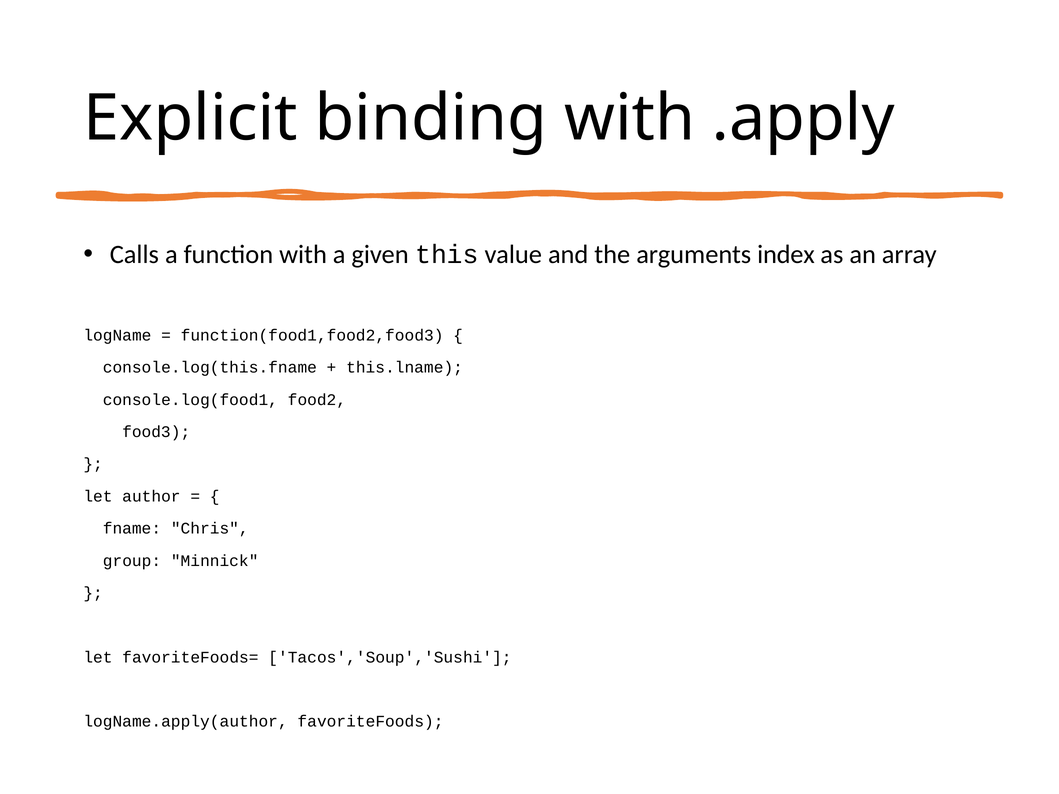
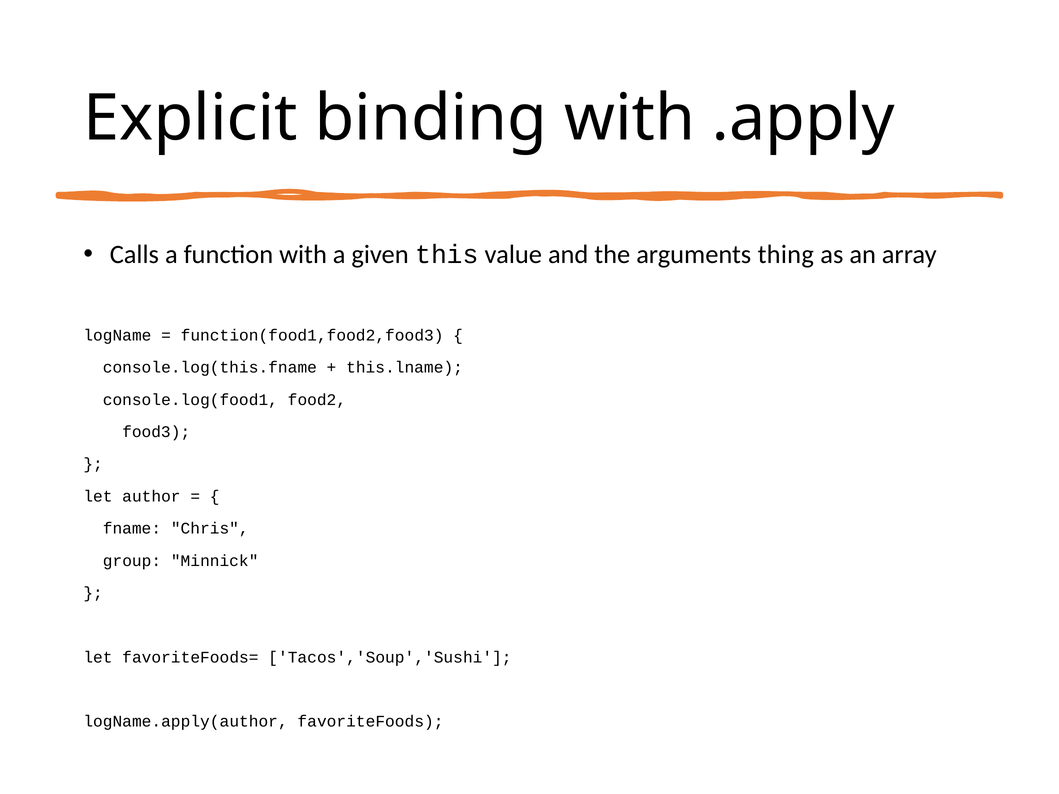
index: index -> thing
